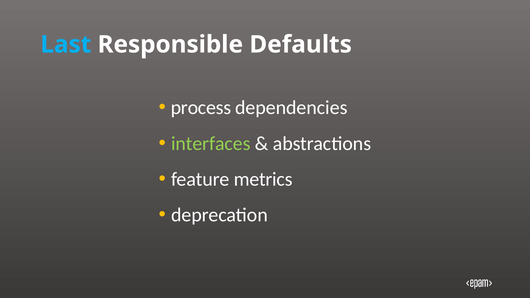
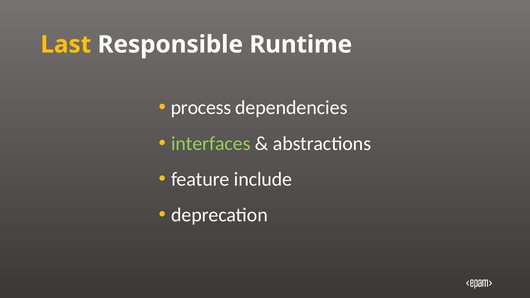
Last colour: light blue -> yellow
Defaults: Defaults -> Runtime
metrics: metrics -> include
